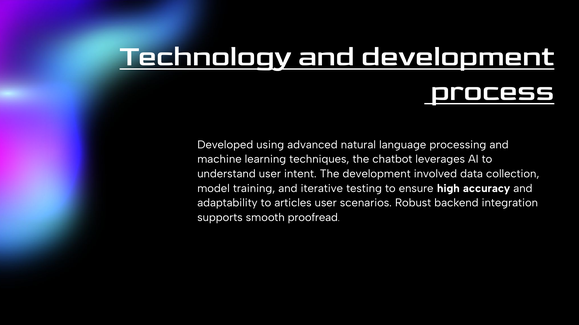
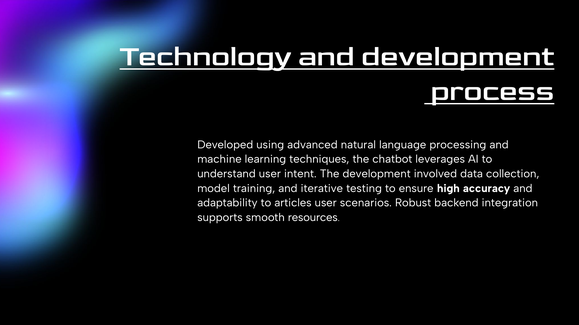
proofread: proofread -> resources
